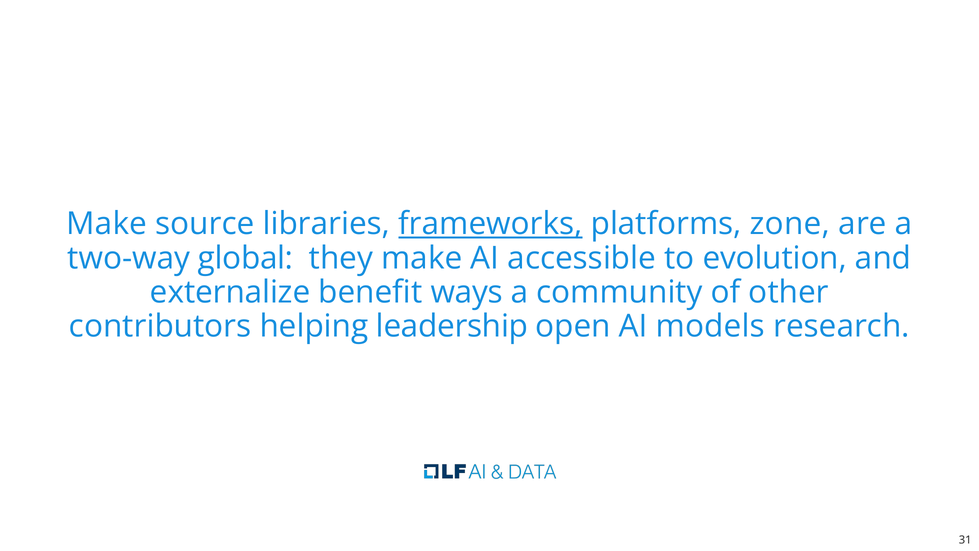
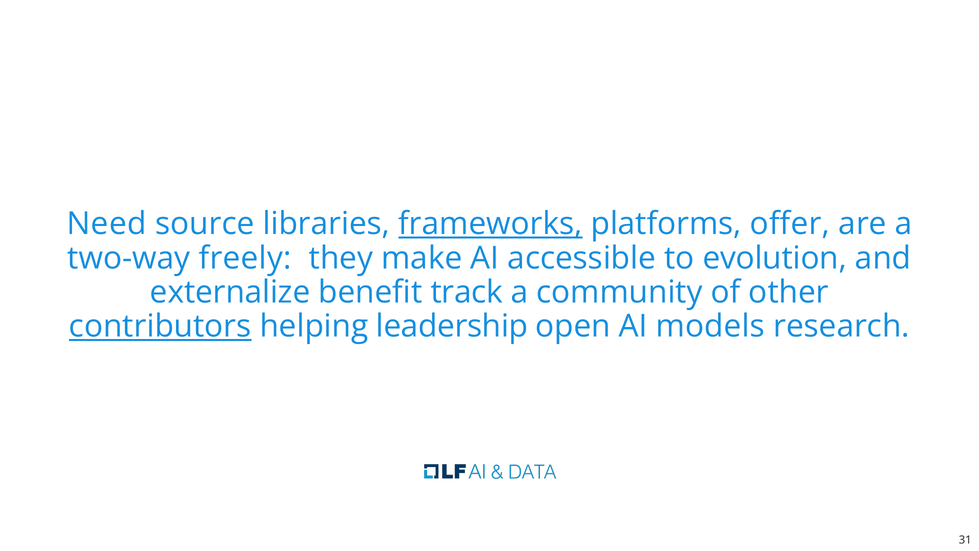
Make at (107, 224): Make -> Need
zone: zone -> offer
global: global -> freely
ways: ways -> track
contributors underline: none -> present
